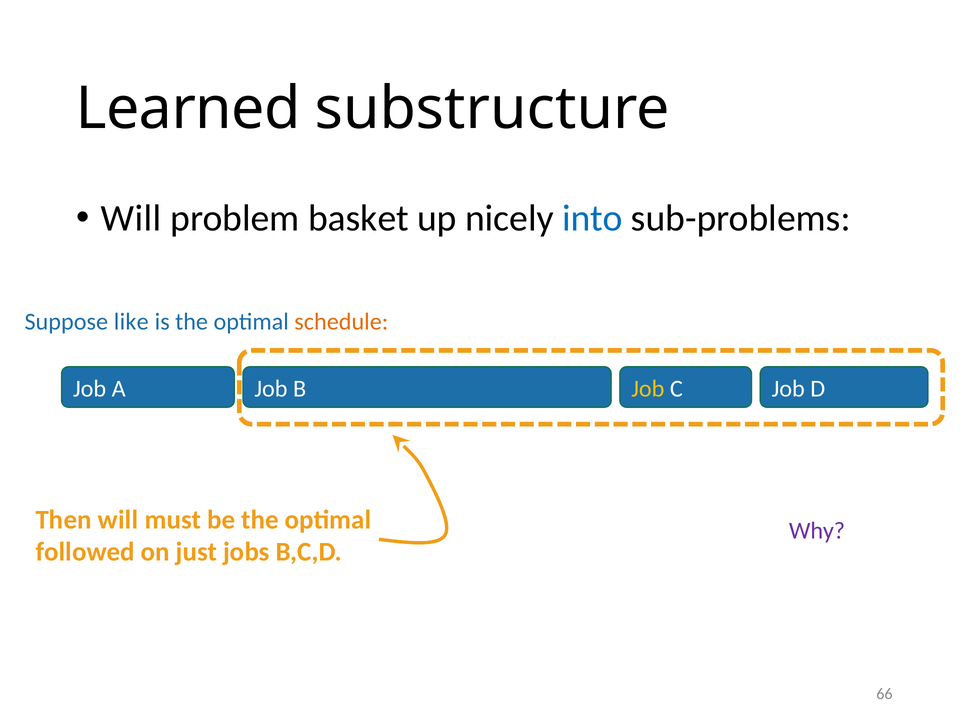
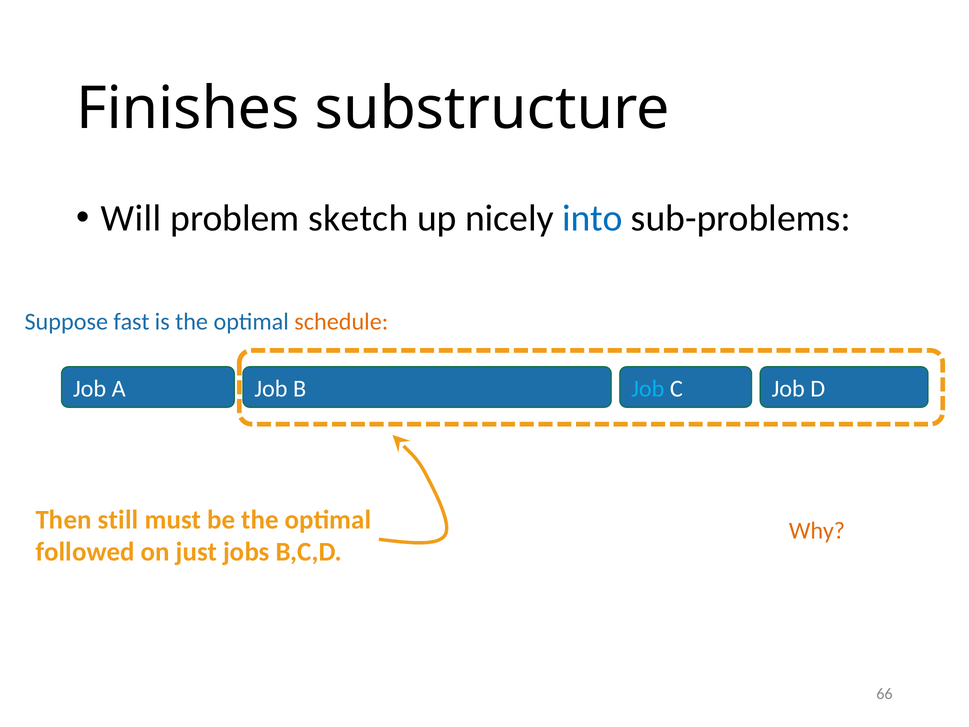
Learned: Learned -> Finishes
basket: basket -> sketch
like: like -> fast
Job at (648, 389) colour: yellow -> light blue
Then will: will -> still
Why colour: purple -> orange
